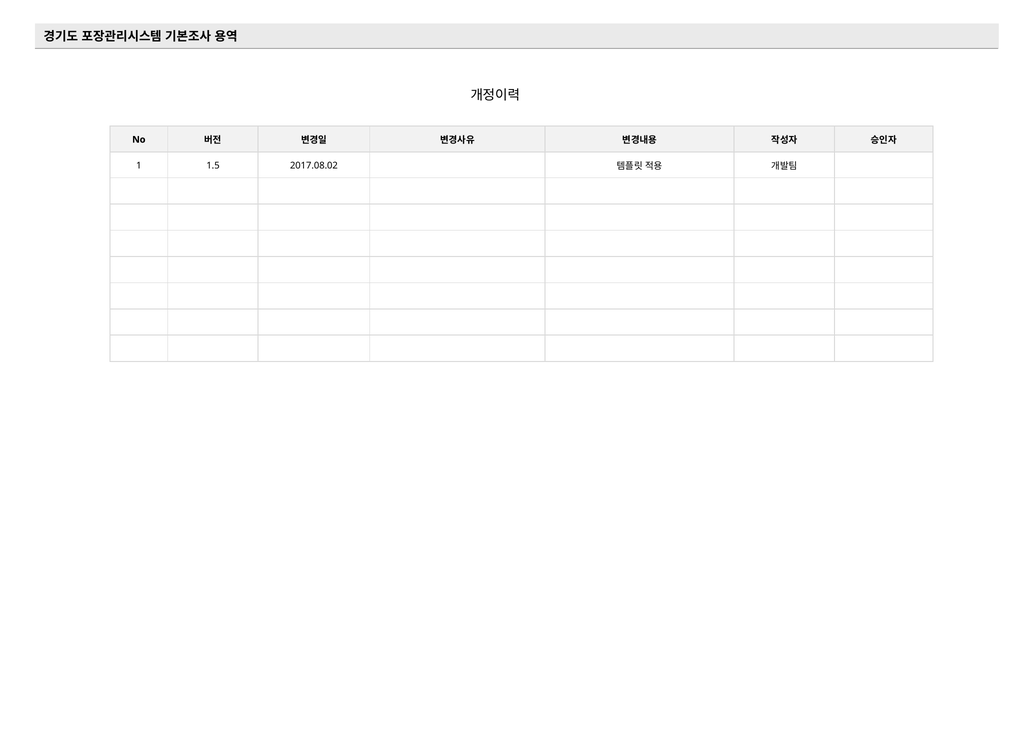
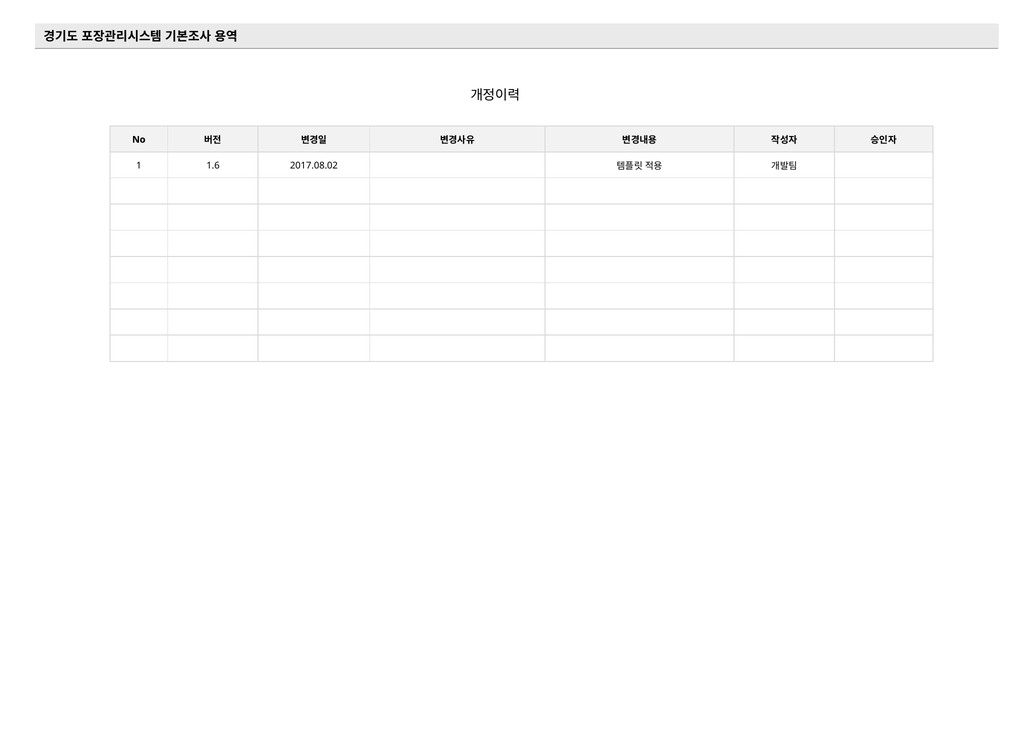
1.5: 1.5 -> 1.6
